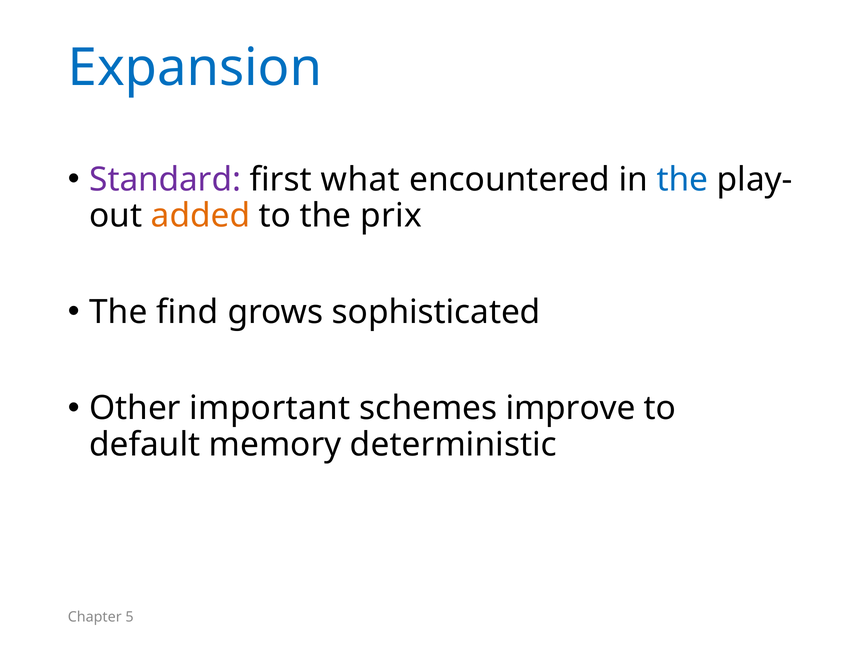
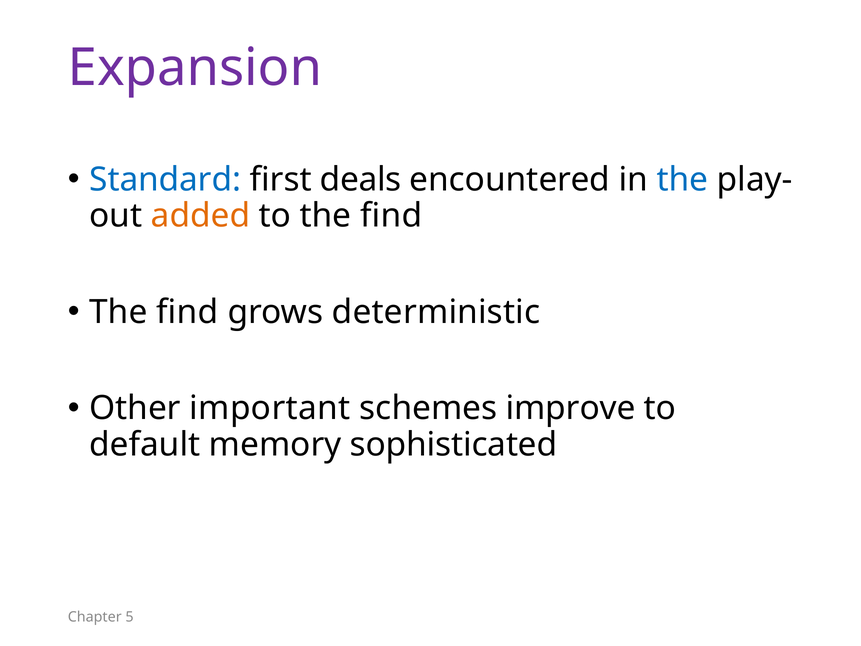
Expansion colour: blue -> purple
Standard colour: purple -> blue
what: what -> deals
to the prix: prix -> find
sophisticated: sophisticated -> deterministic
deterministic: deterministic -> sophisticated
